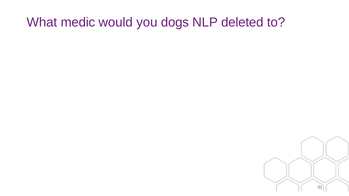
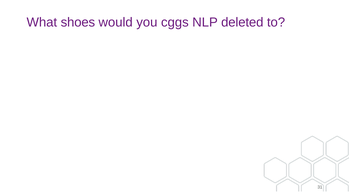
medic: medic -> shoes
dogs: dogs -> cggs
